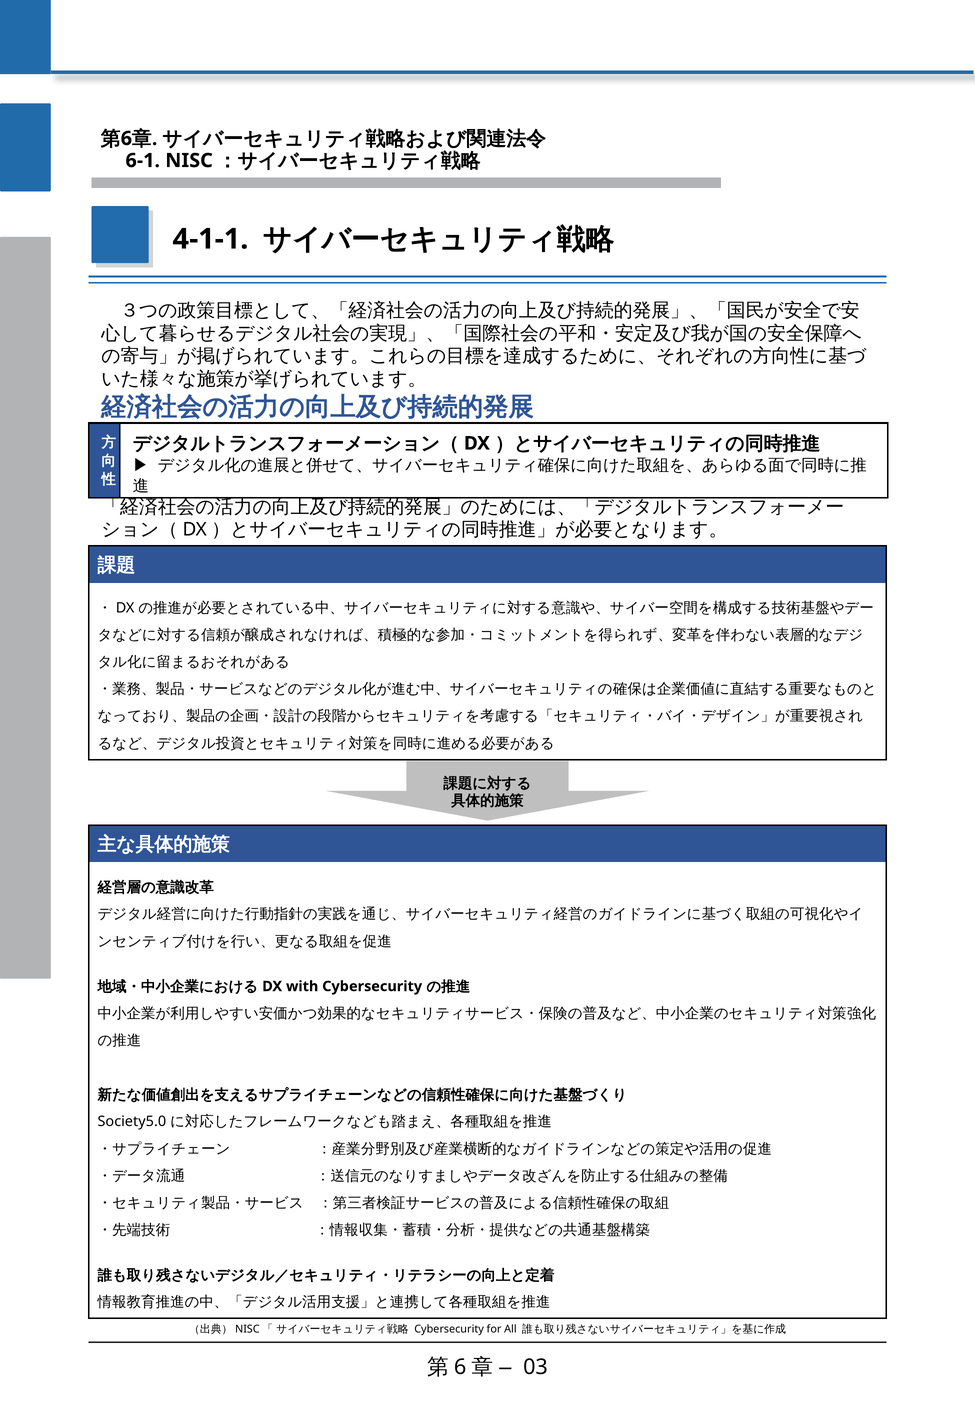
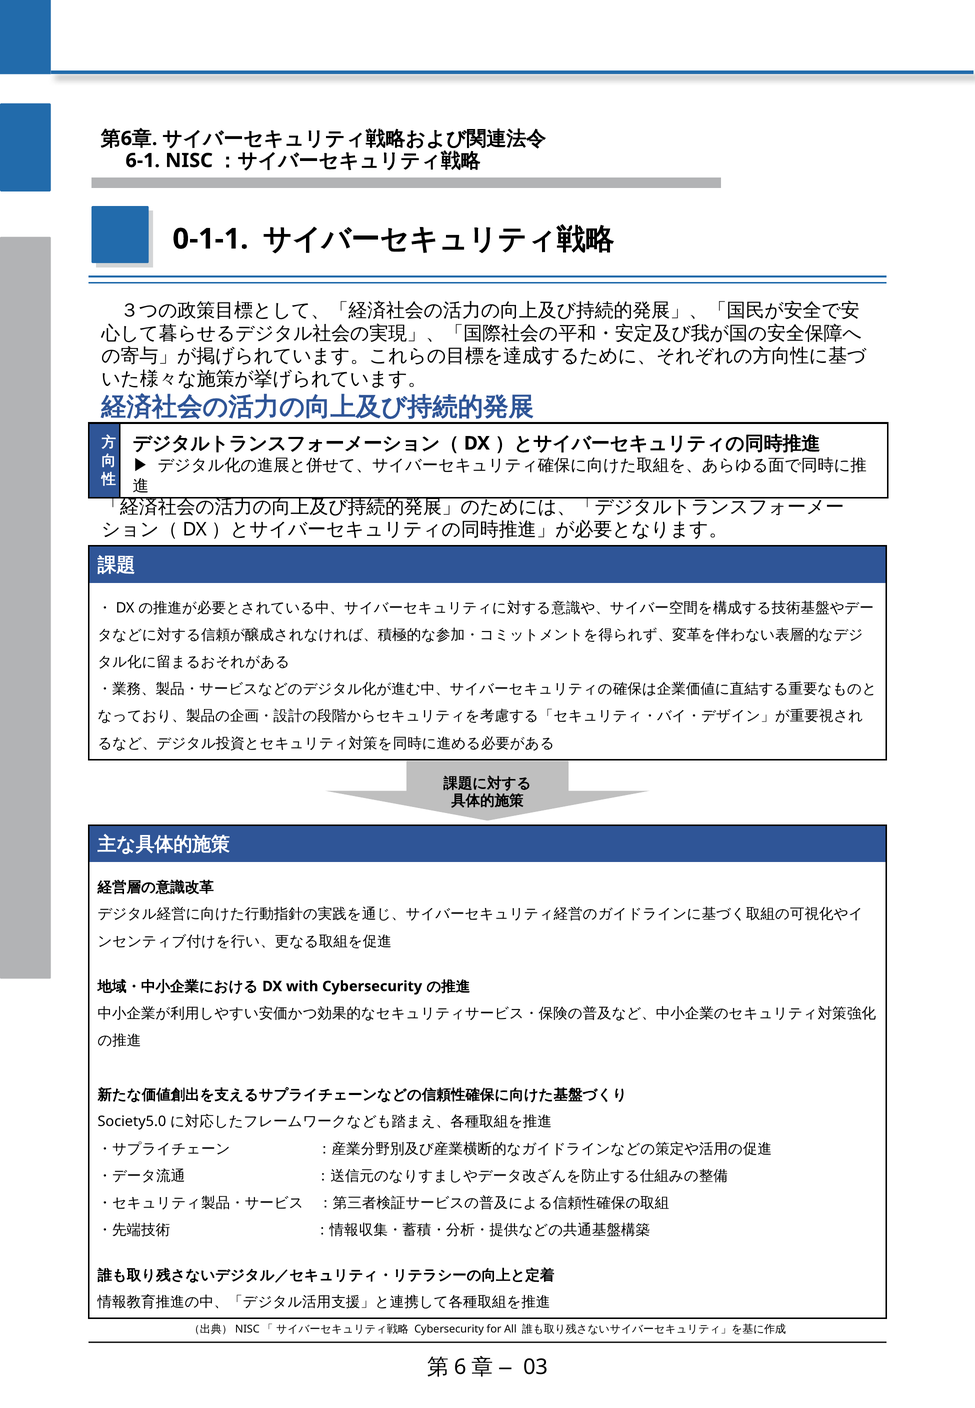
4-1-1: 4-1-1 -> 0-1-1
